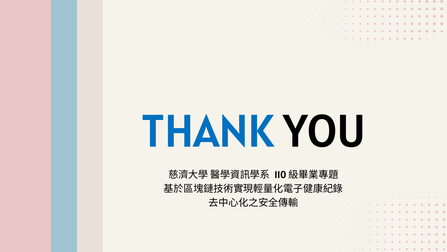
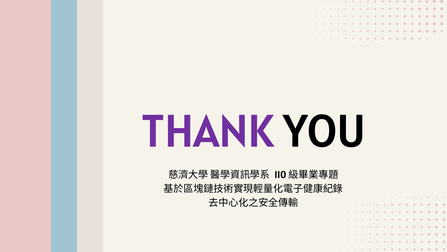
THANK colour: blue -> purple
